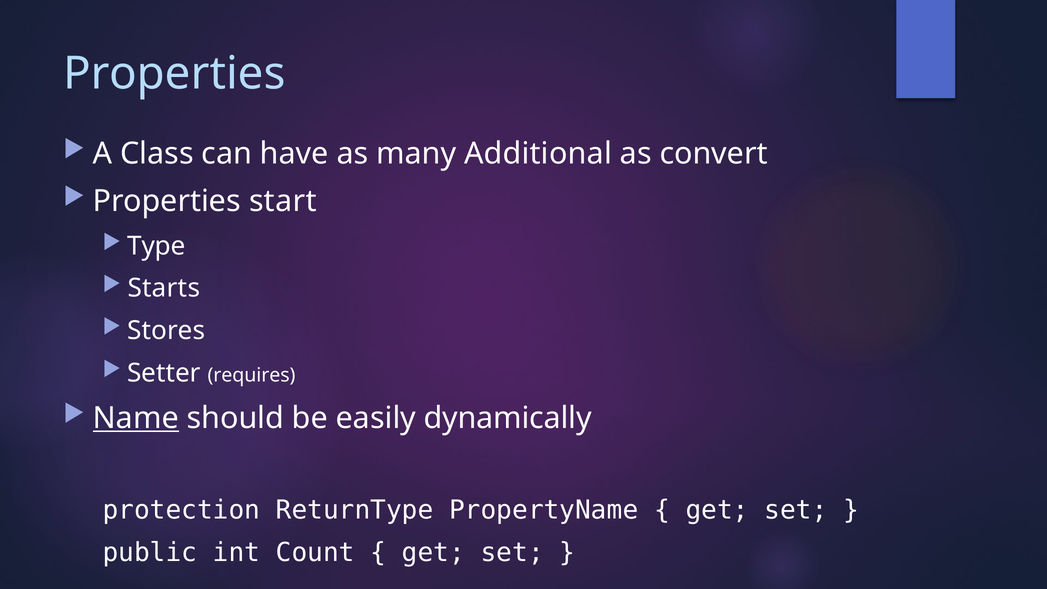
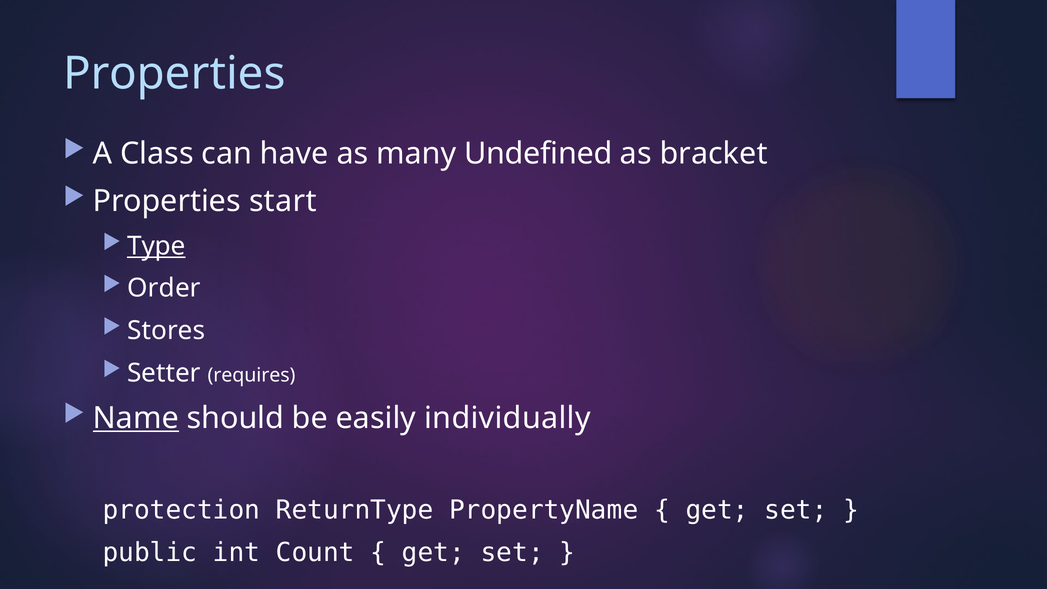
Additional: Additional -> Undefined
convert: convert -> bracket
Type underline: none -> present
Starts: Starts -> Order
dynamically: dynamically -> individually
